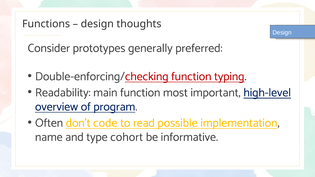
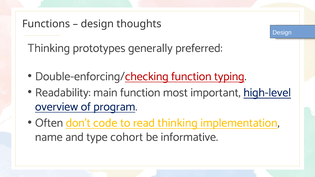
Consider at (49, 48): Consider -> Thinking
read possible: possible -> thinking
